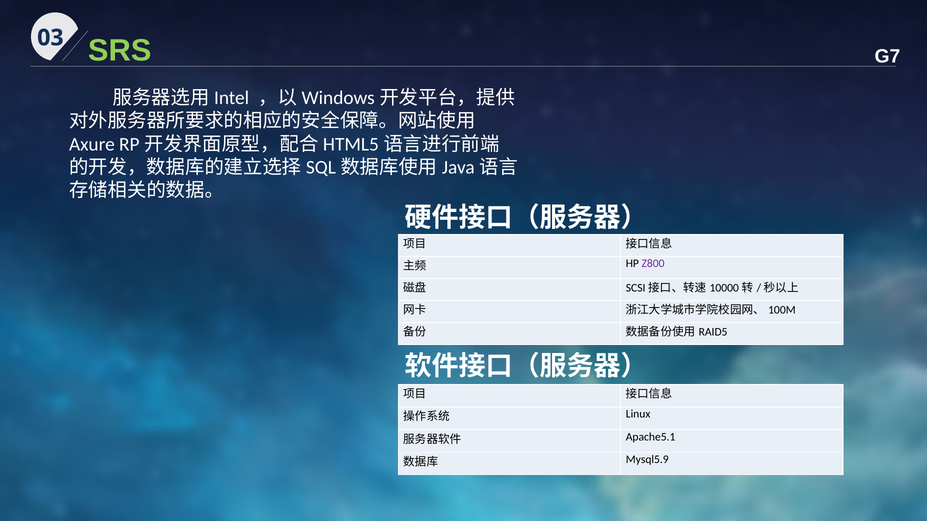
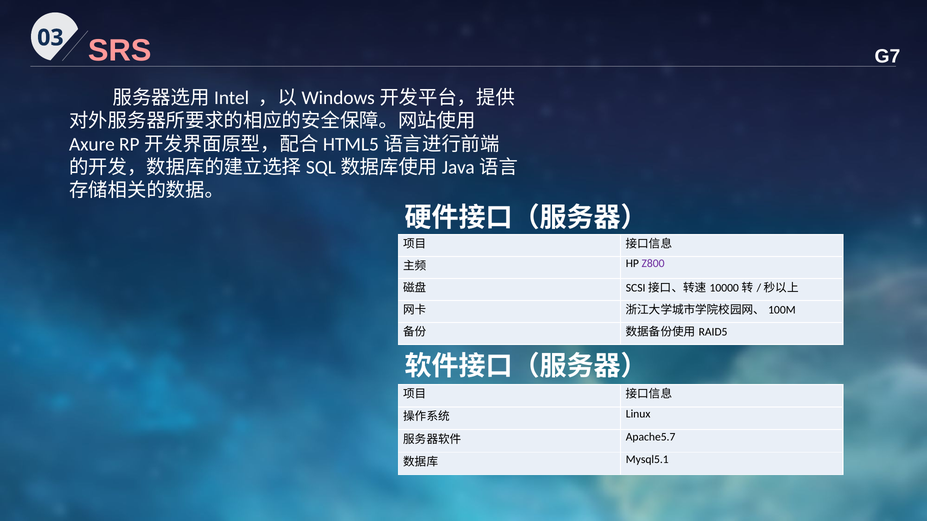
SRS colour: light green -> pink
Apache5.1: Apache5.1 -> Apache5.7
Mysql5.9: Mysql5.9 -> Mysql5.1
